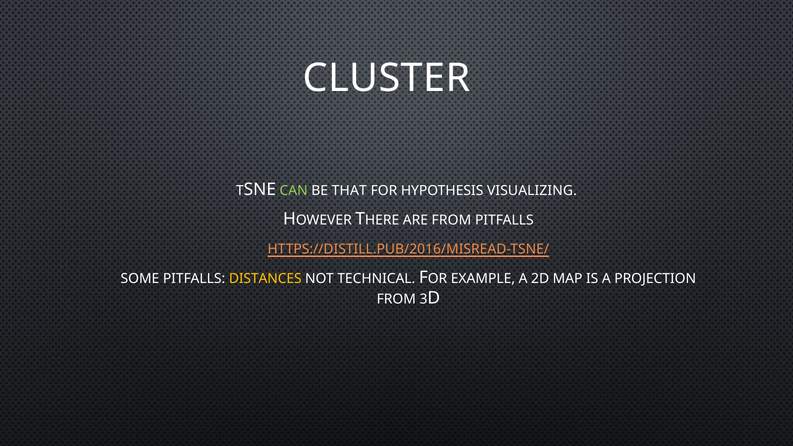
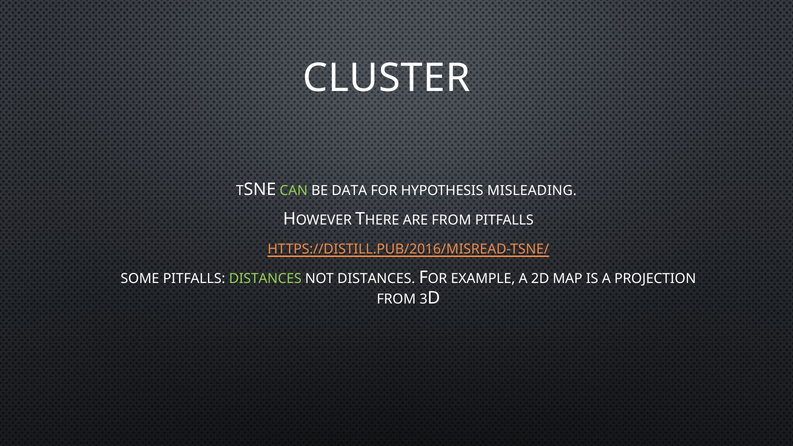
THAT: THAT -> DATA
VISUALIZING: VISUALIZING -> MISLEADING
DISTANCES at (265, 278) colour: yellow -> light green
NOT TECHNICAL: TECHNICAL -> DISTANCES
